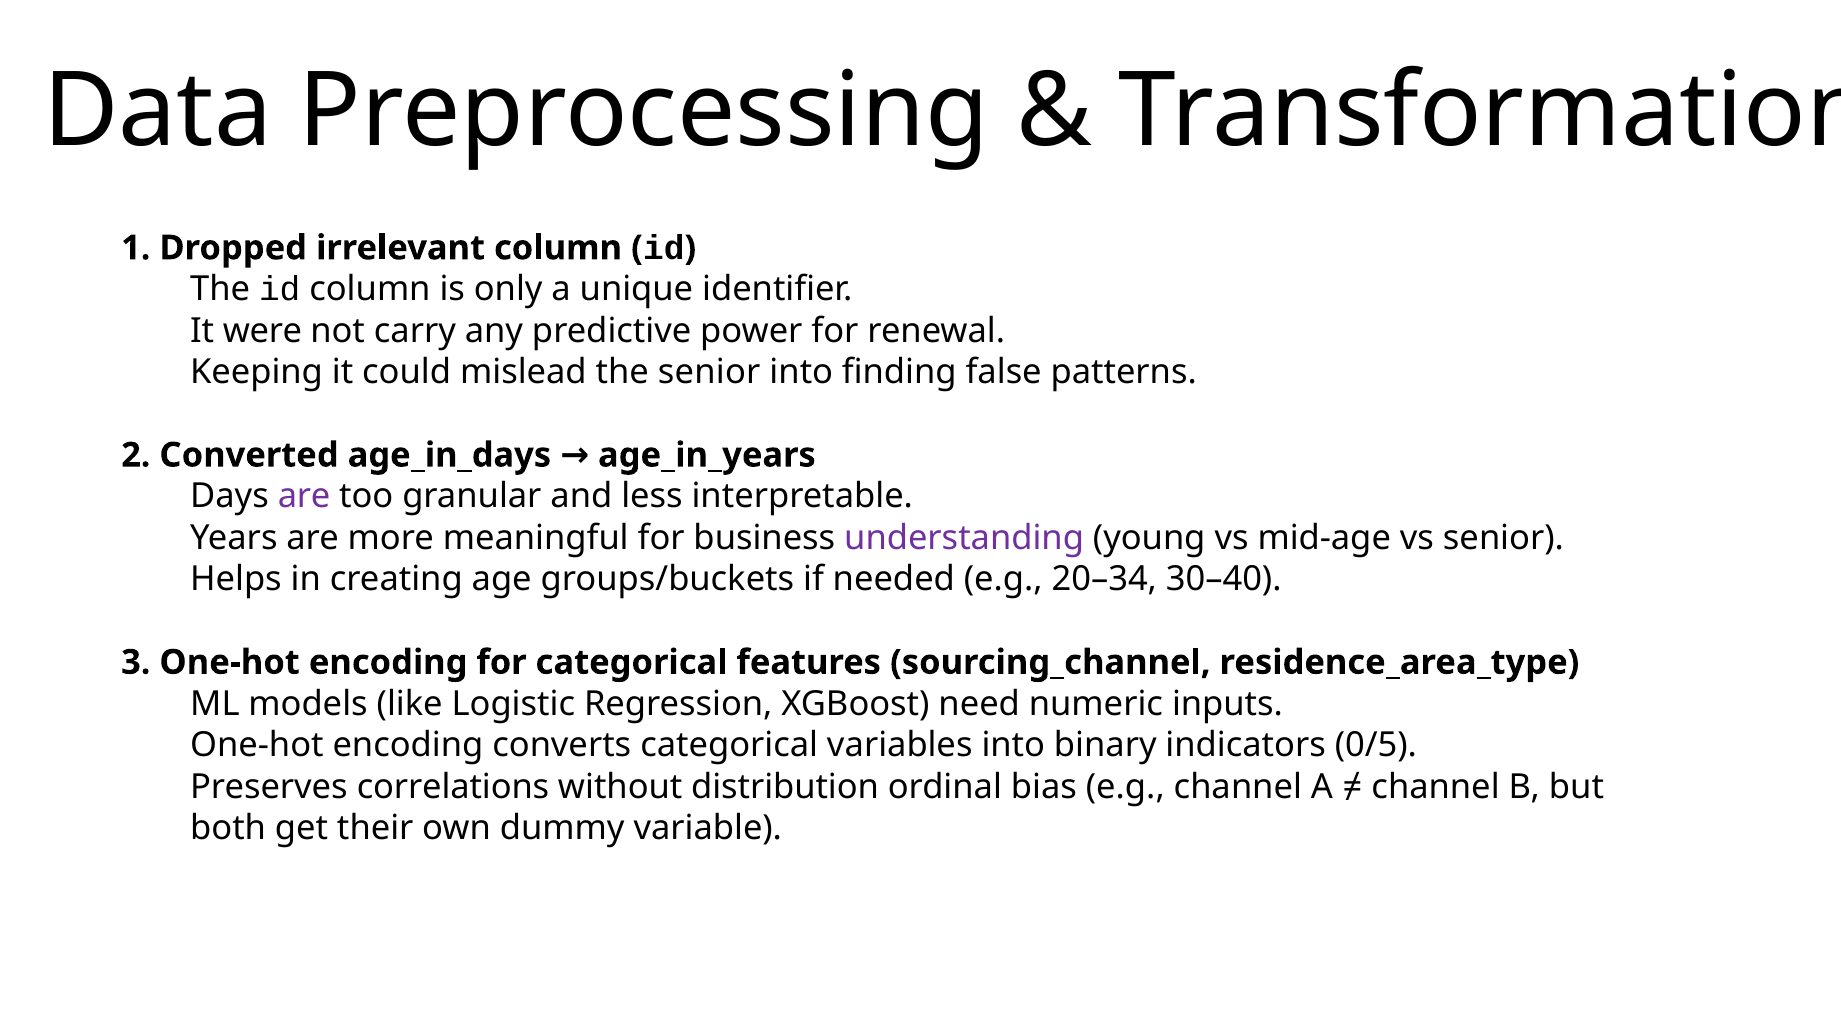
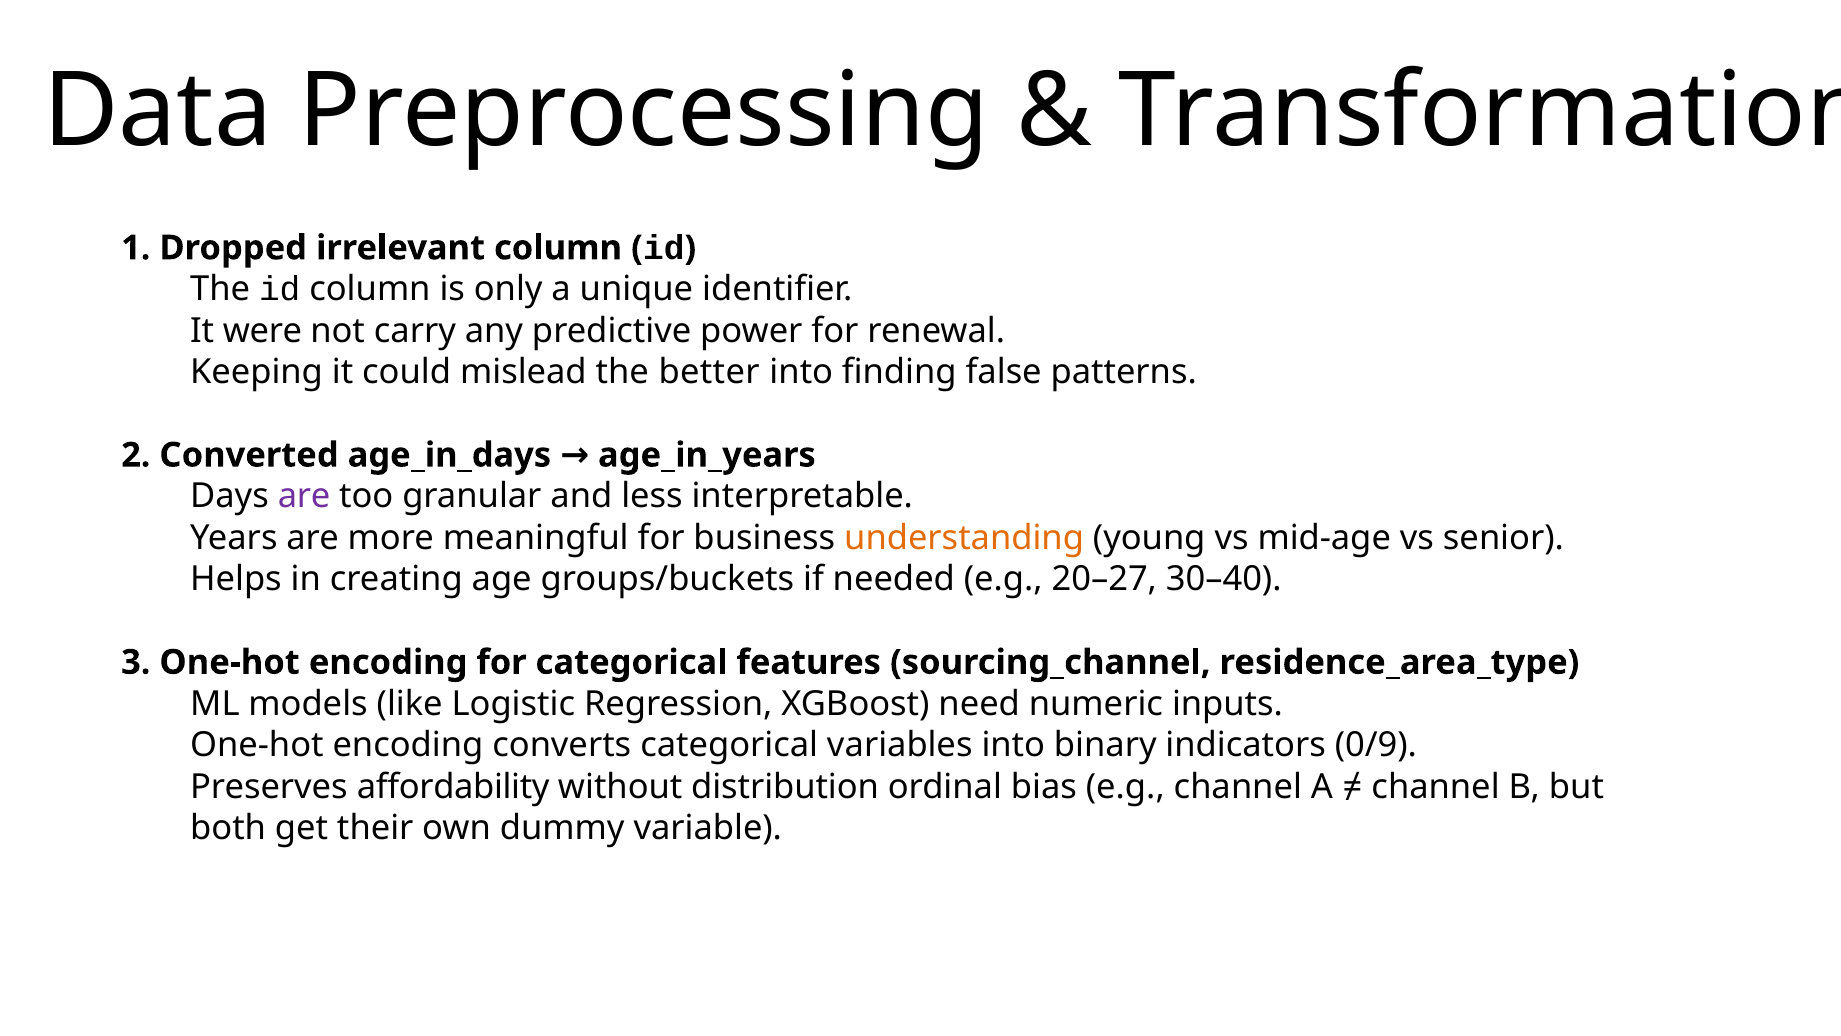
the senior: senior -> better
understanding colour: purple -> orange
20–34: 20–34 -> 20–27
0/5: 0/5 -> 0/9
correlations: correlations -> affordability
